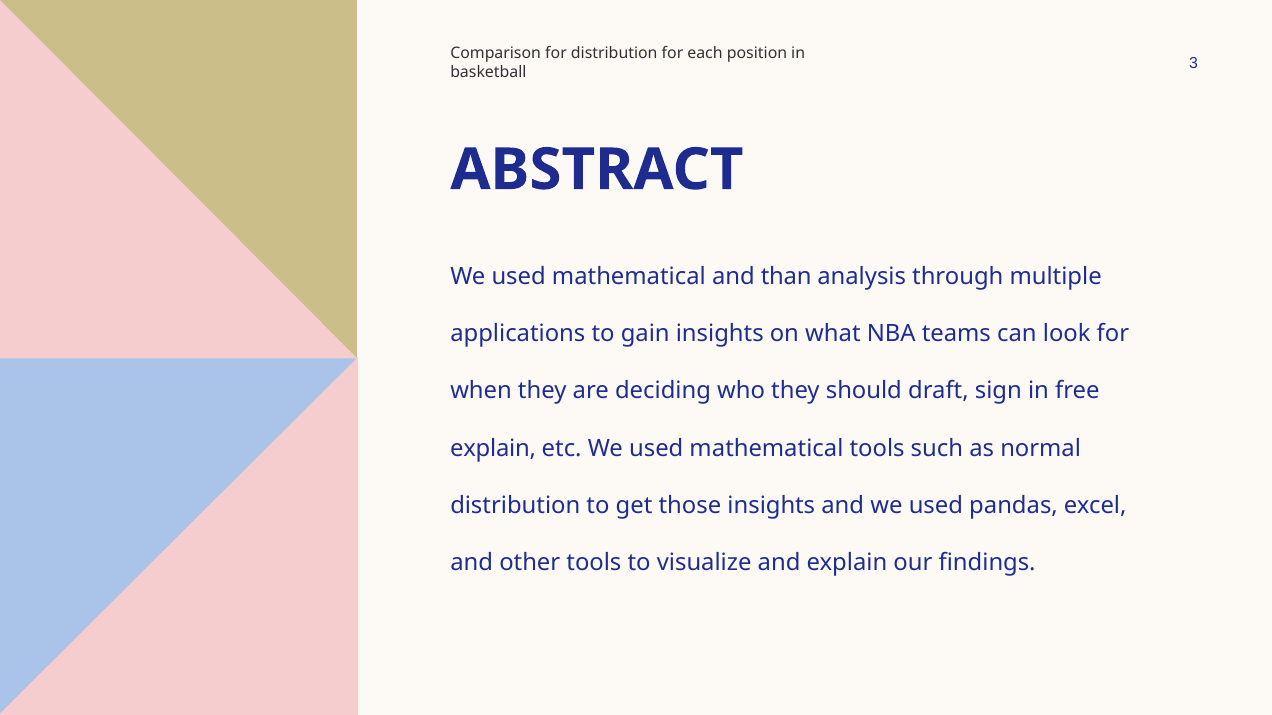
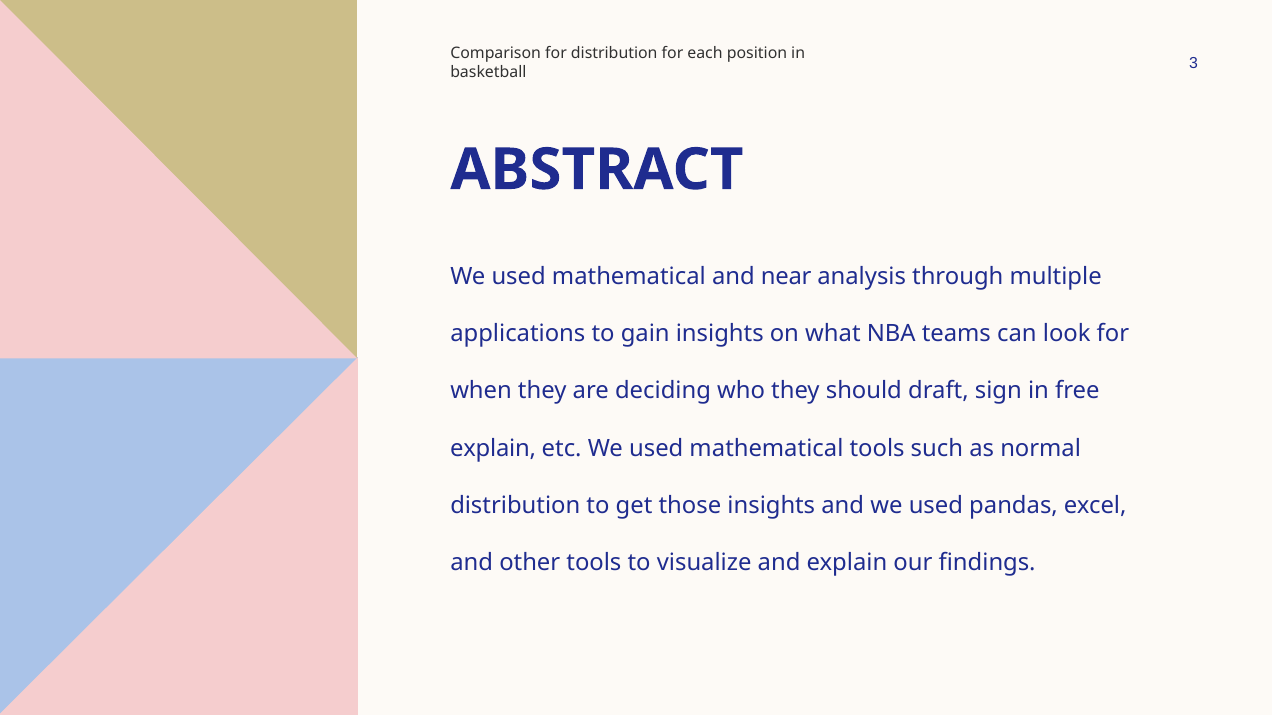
than: than -> near
